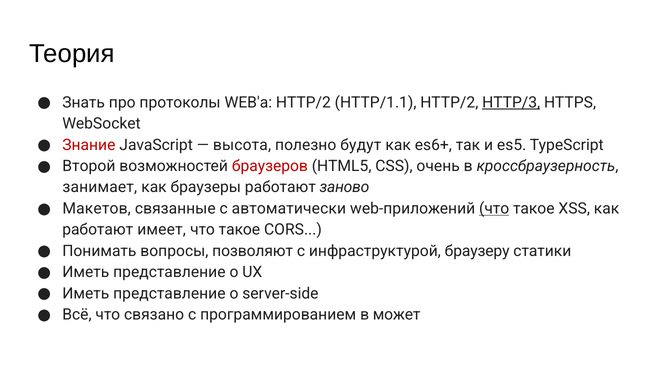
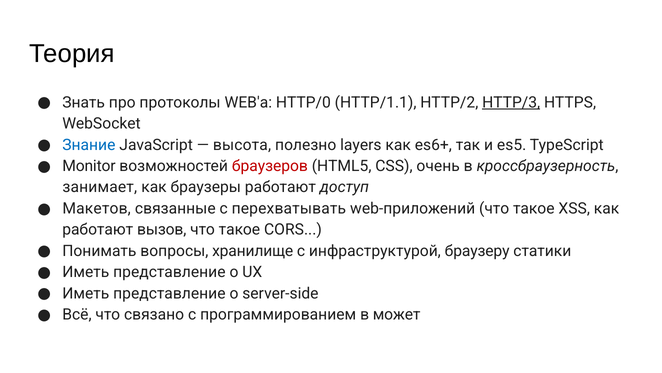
WEB'а HTTP/2: HTTP/2 -> HTTP/0
Знание colour: red -> blue
будут: будут -> layers
Второй: Второй -> Monitor
заново: заново -> доступ
автоматически: автоматически -> перехватывать
что at (494, 208) underline: present -> none
имеет: имеет -> вызов
позволяют: позволяют -> хранилище
